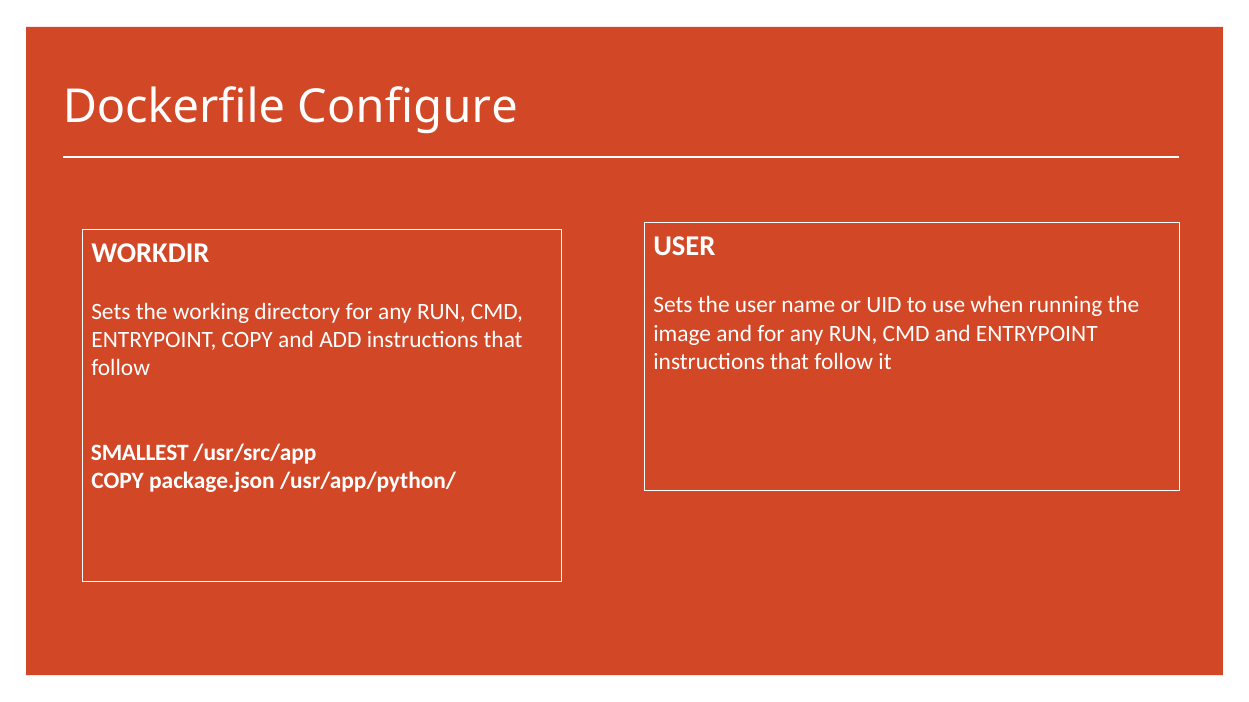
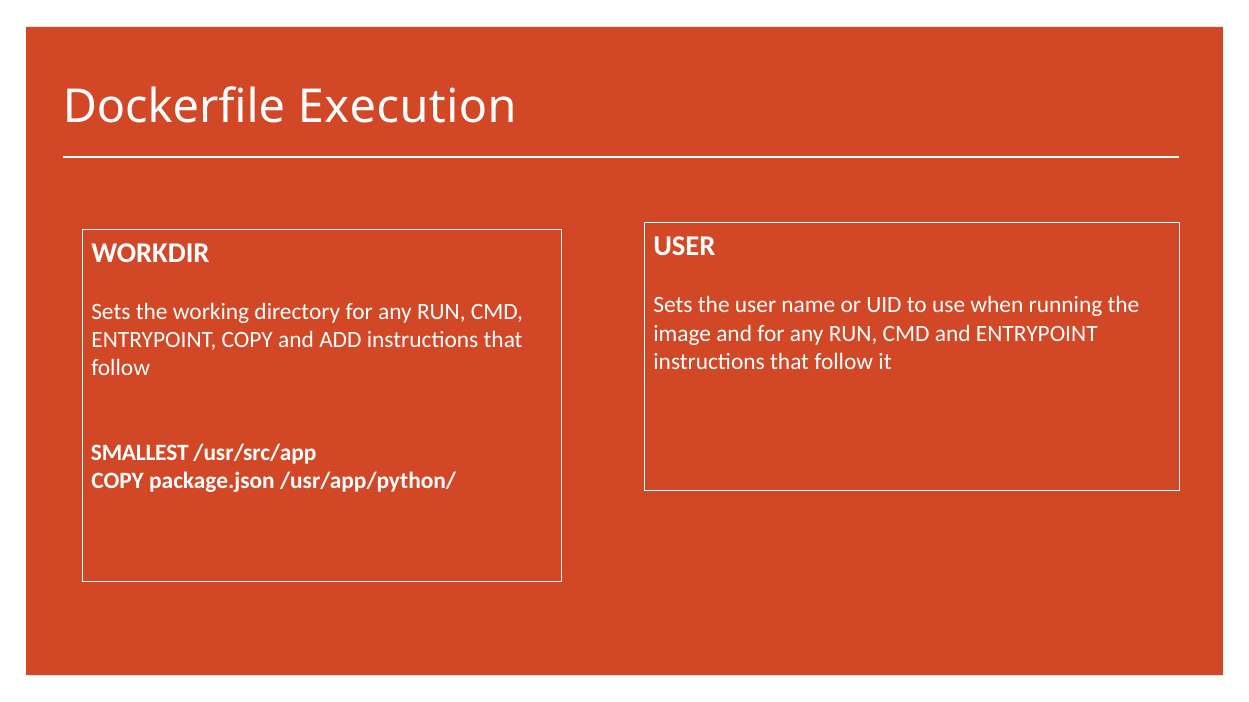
Configure: Configure -> Execution
